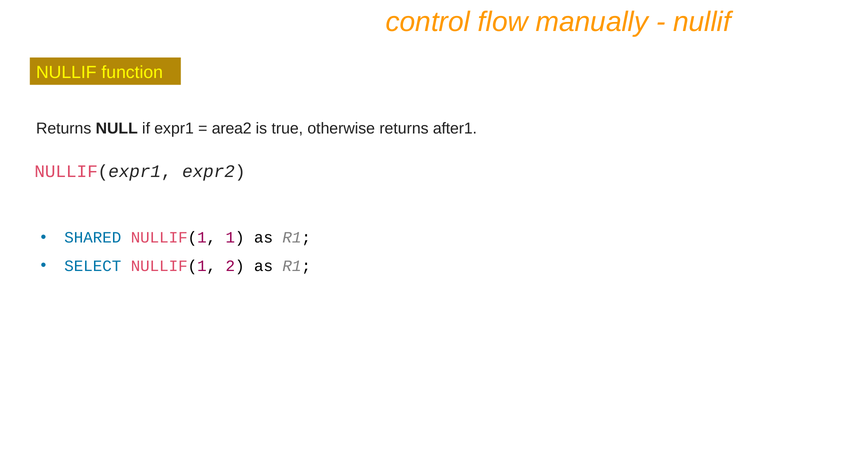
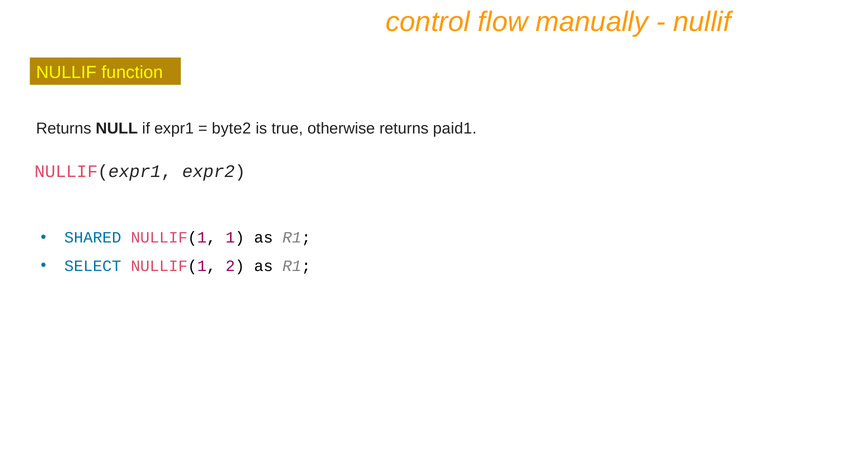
area2: area2 -> byte2
after1: after1 -> paid1
